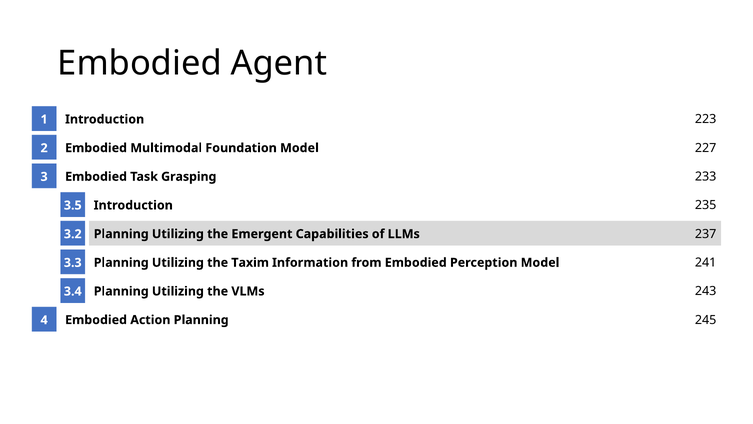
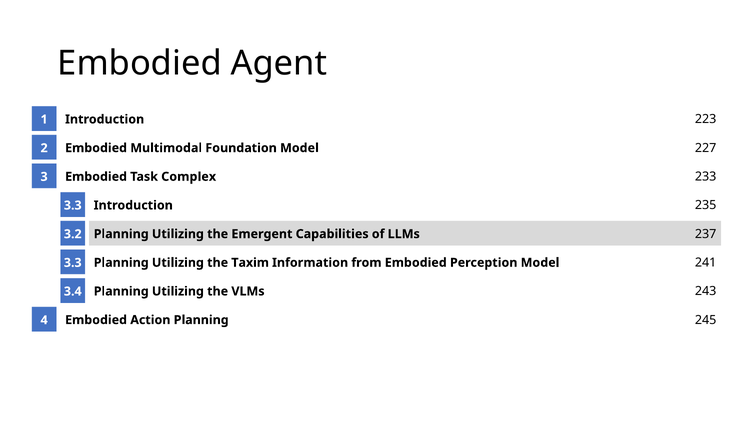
Grasping: Grasping -> Complex
3.5 at (73, 205): 3.5 -> 3.3
